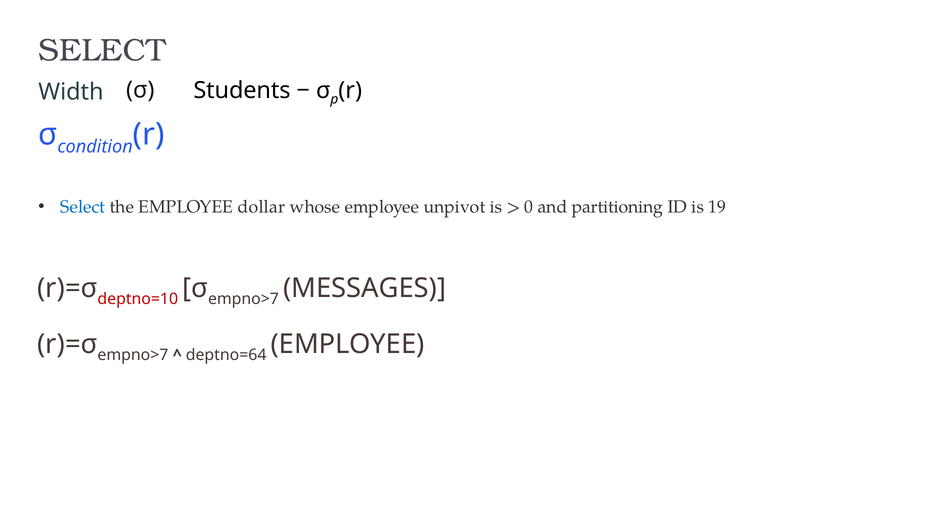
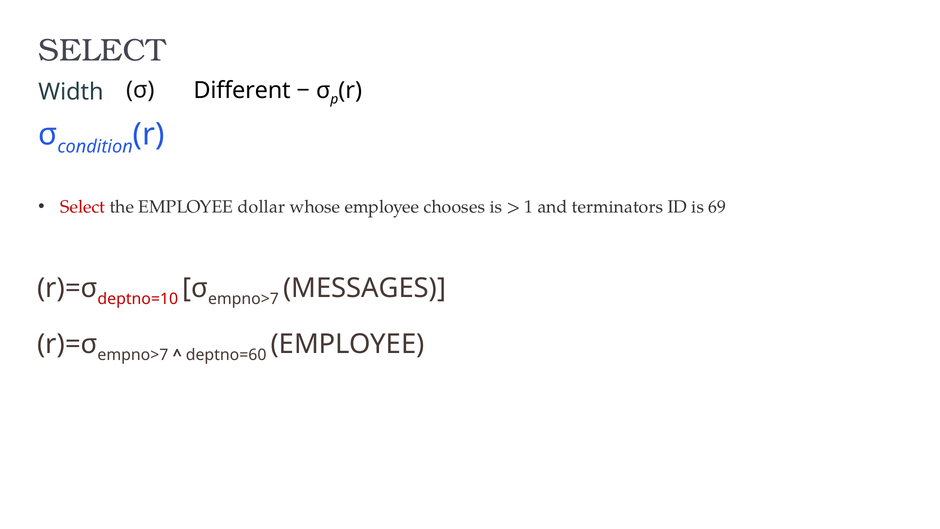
Students: Students -> Different
Select at (83, 207) colour: blue -> red
unpivot: unpivot -> chooses
0: 0 -> 1
partitioning: partitioning -> terminators
19: 19 -> 69
deptno=64: deptno=64 -> deptno=60
